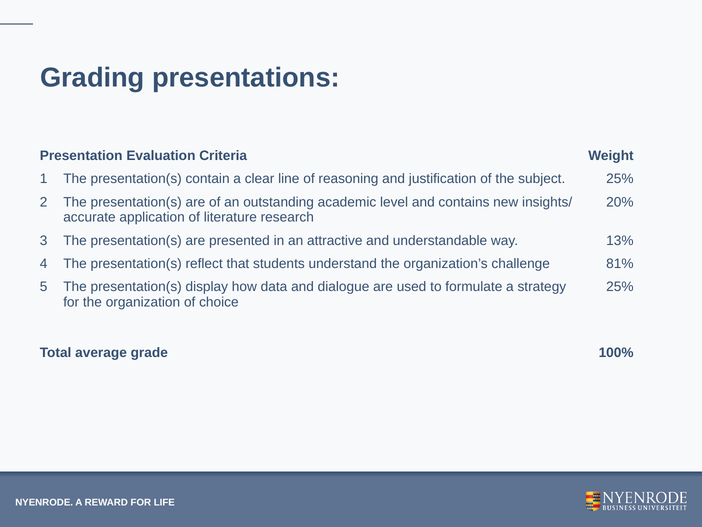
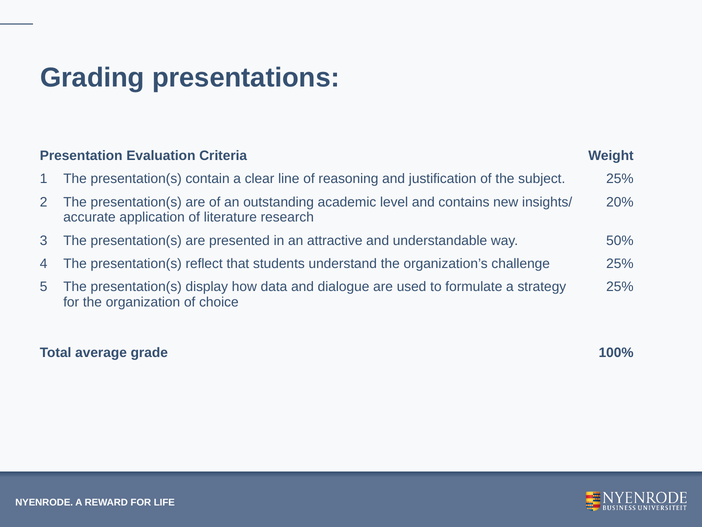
13%: 13% -> 50%
challenge 81%: 81% -> 25%
